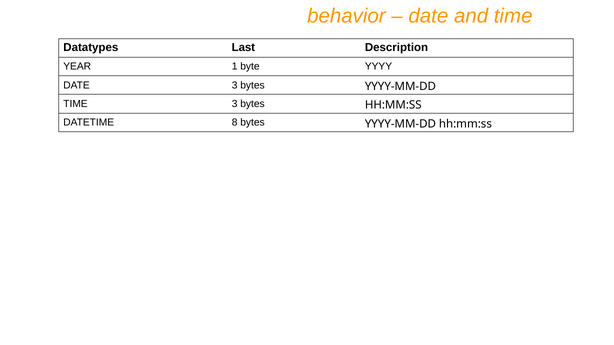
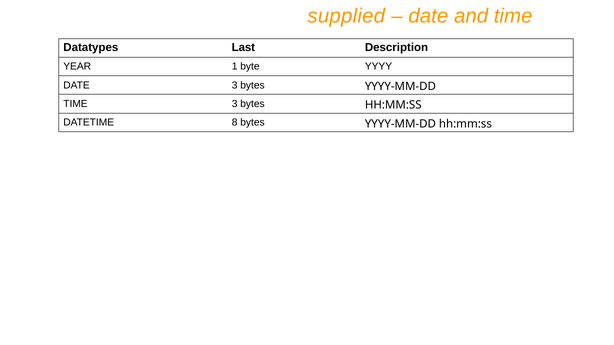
behavior: behavior -> supplied
